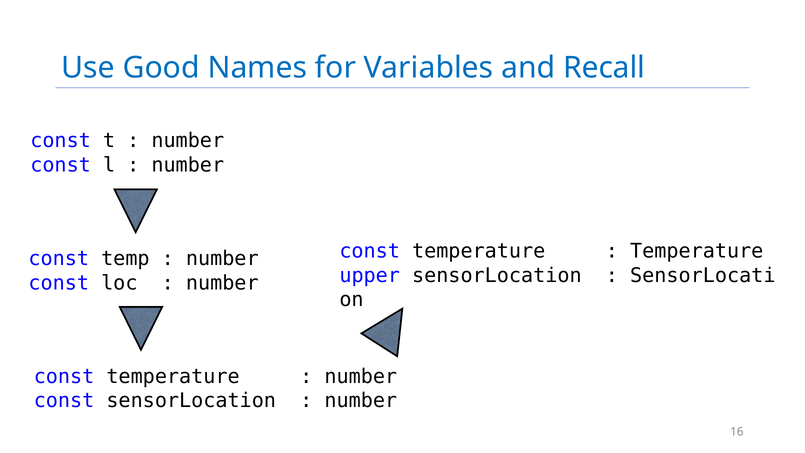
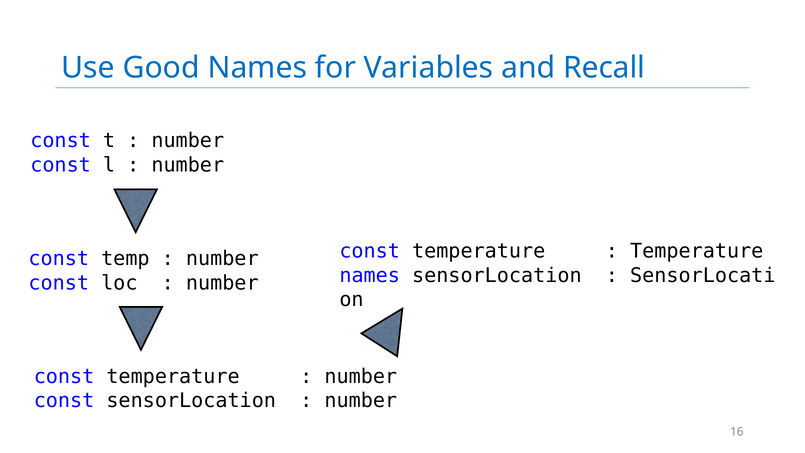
upper at (370, 275): upper -> names
